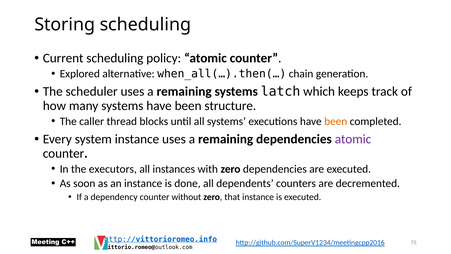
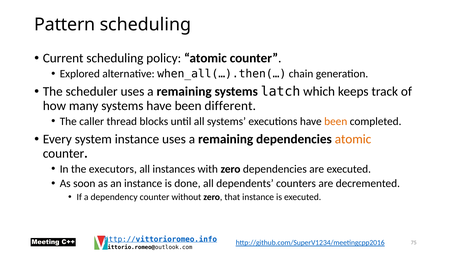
Storing: Storing -> Pattern
structure: structure -> different
atomic at (353, 139) colour: purple -> orange
